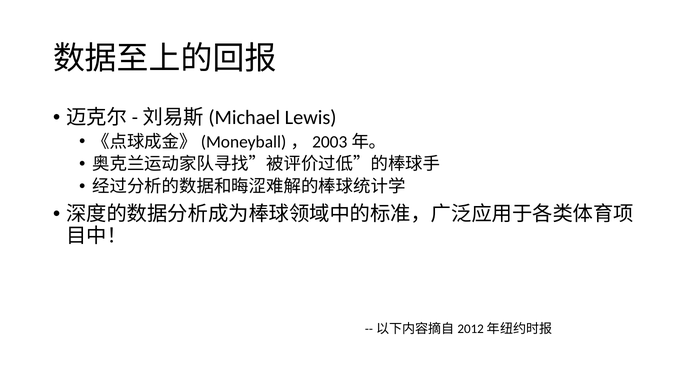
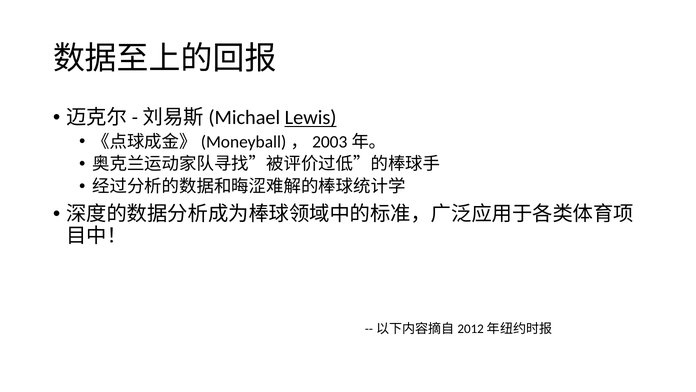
Lewis underline: none -> present
